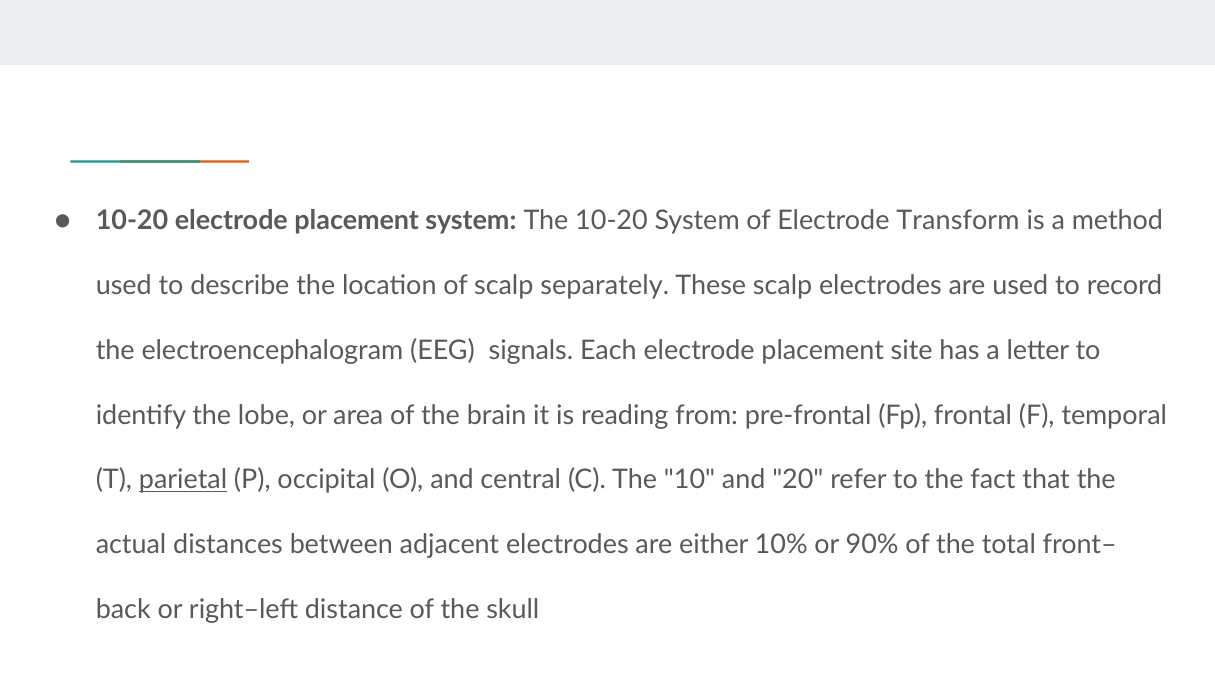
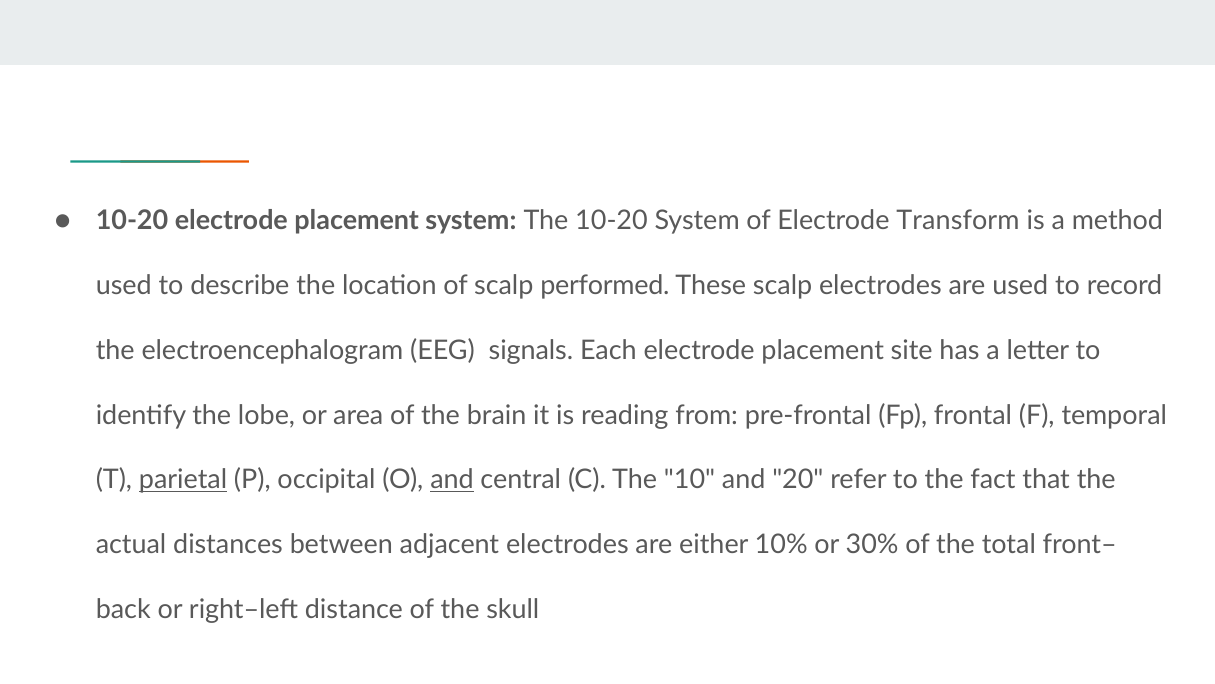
separately: separately -> performed
and at (452, 480) underline: none -> present
90%: 90% -> 30%
